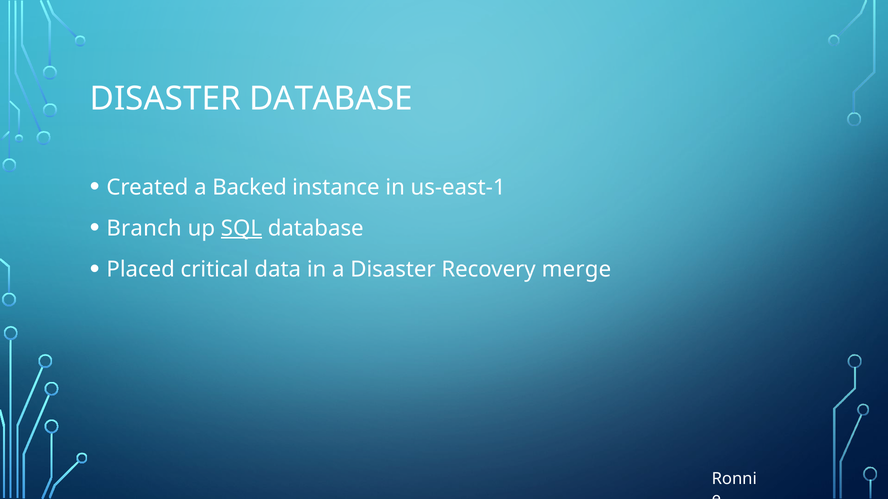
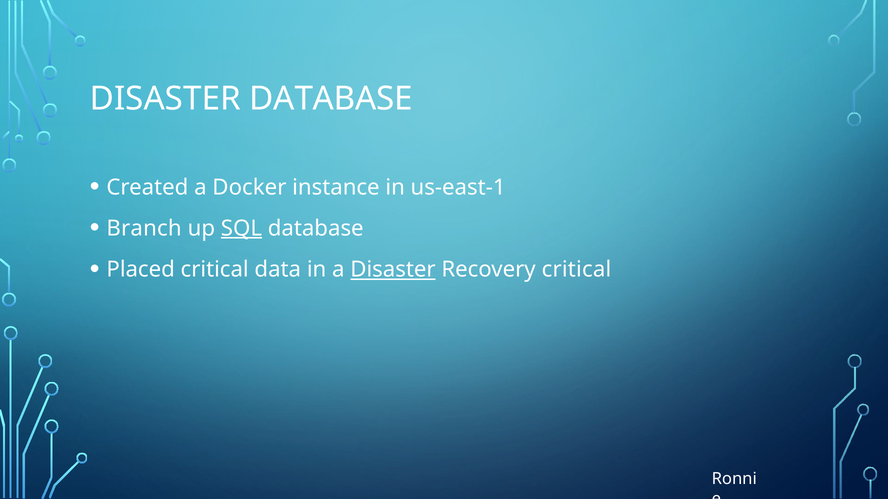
Backed: Backed -> Docker
Disaster at (393, 270) underline: none -> present
Recovery merge: merge -> critical
